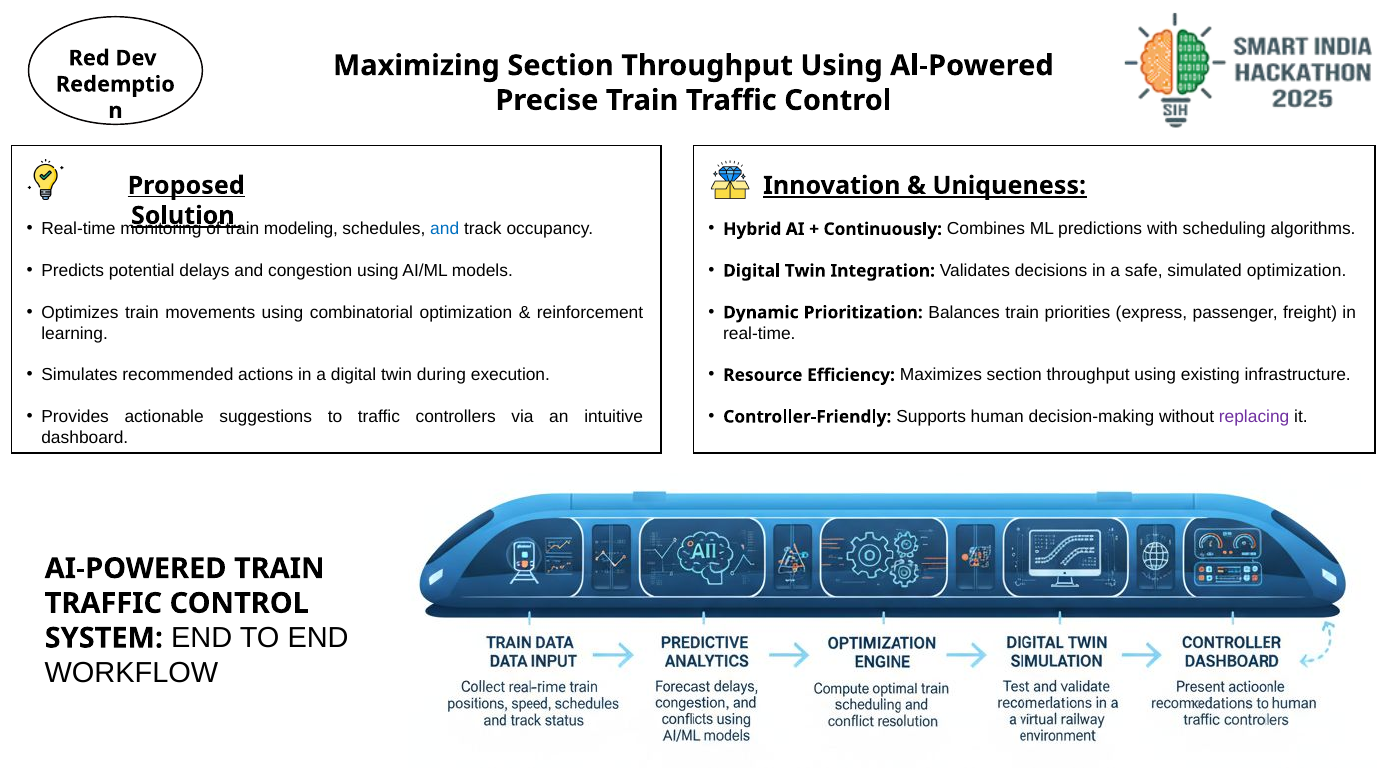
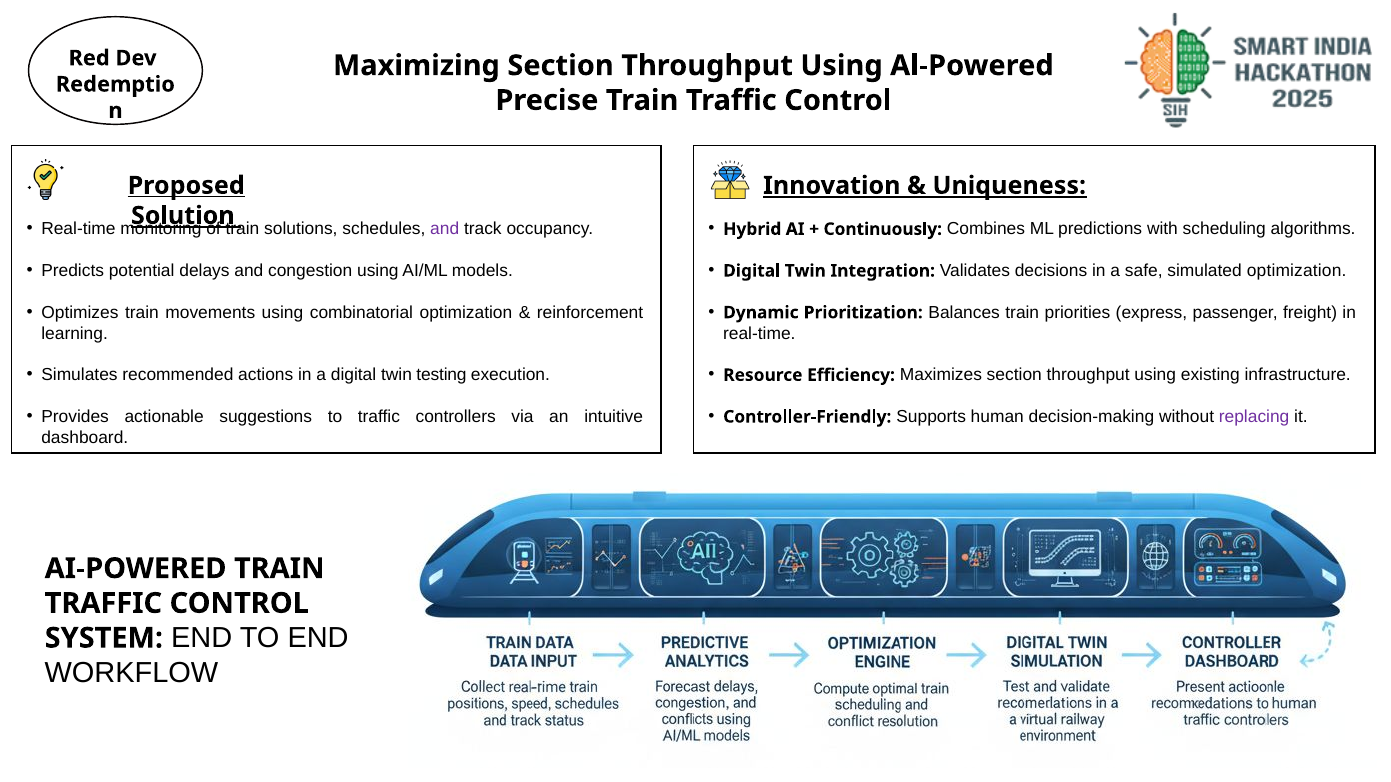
modeling: modeling -> solutions
and at (445, 229) colour: blue -> purple
during: during -> testing
